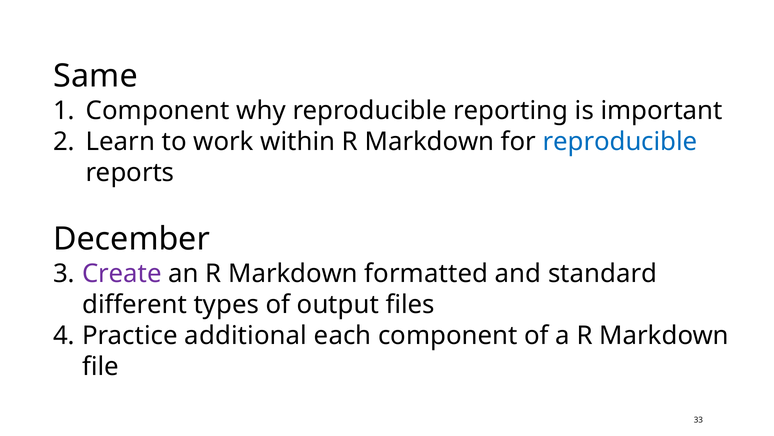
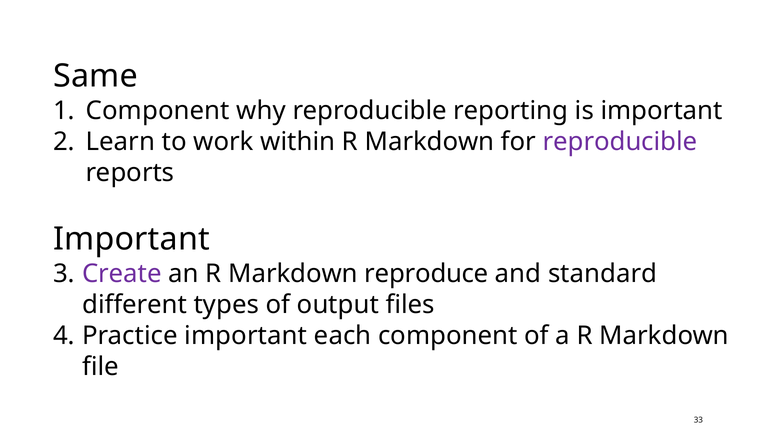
reproducible at (620, 141) colour: blue -> purple
December at (132, 239): December -> Important
formatted: formatted -> reproduce
Practice additional: additional -> important
